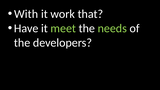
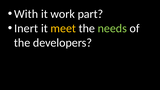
that: that -> part
Have: Have -> Inert
meet colour: light green -> yellow
